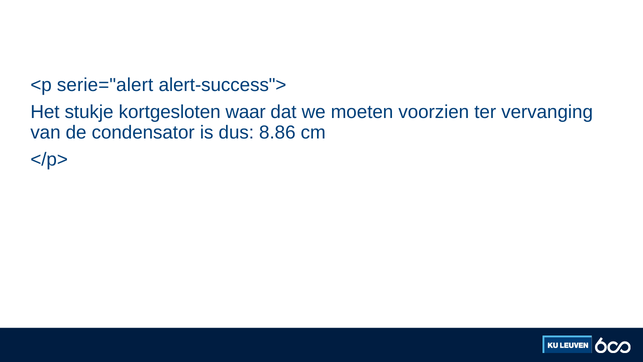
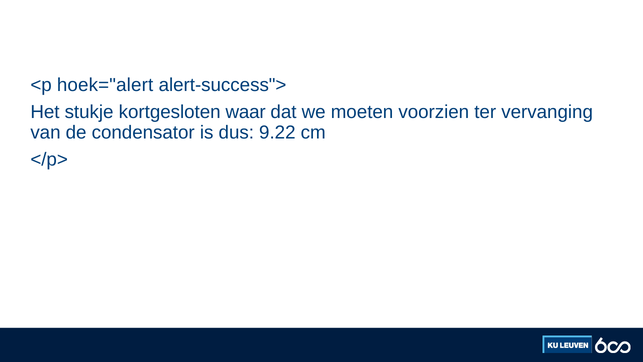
serie="alert: serie="alert -> hoek="alert
8.86: 8.86 -> 9.22
